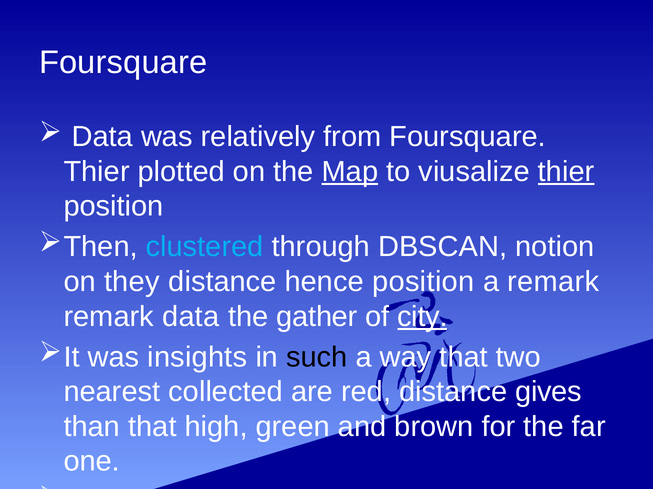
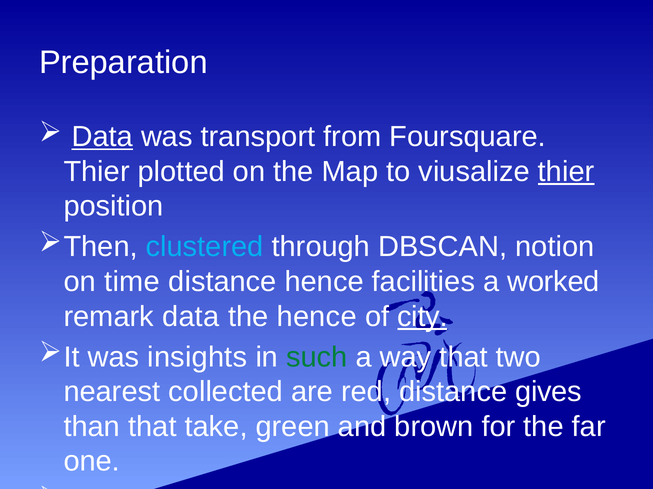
Foursquare at (123, 63): Foursquare -> Preparation
Data at (102, 137) underline: none -> present
relatively: relatively -> transport
Map underline: present -> none
they: they -> time
hence position: position -> facilities
a remark: remark -> worked
the gather: gather -> hence
such colour: black -> green
high: high -> take
